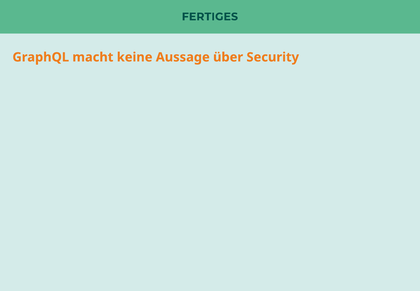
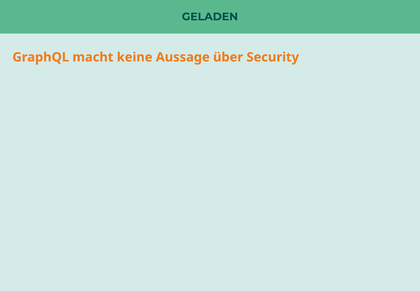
FERTIGES: FERTIGES -> GELADEN
